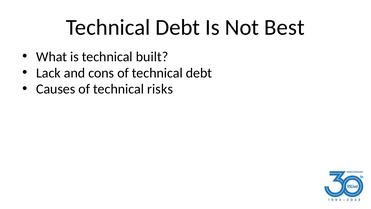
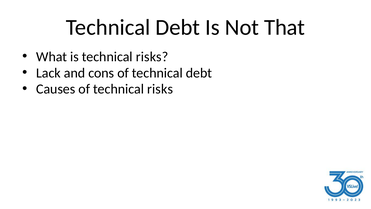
Best: Best -> That
is technical built: built -> risks
